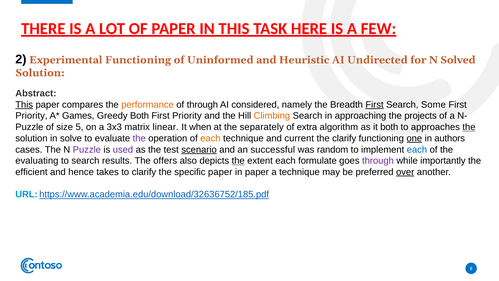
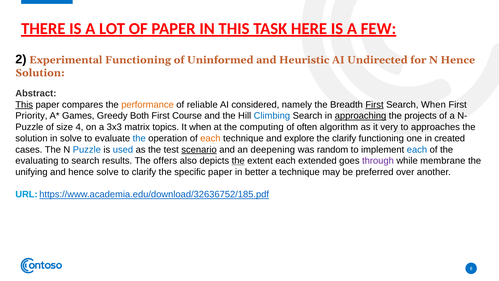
N Solved: Solved -> Hence
of through: through -> reliable
Search Some: Some -> When
Priority at (187, 116): Priority -> Course
Climbing colour: orange -> blue
approaching underline: none -> present
5: 5 -> 4
linear: linear -> topics
separately: separately -> computing
extra: extra -> often
it both: both -> very
the at (469, 127) underline: present -> none
the at (139, 138) colour: purple -> blue
current: current -> explore
one underline: present -> none
authors: authors -> created
Puzzle at (87, 149) colour: purple -> blue
used colour: purple -> blue
successful: successful -> deepening
formulate: formulate -> extended
importantly: importantly -> membrane
efficient: efficient -> unifying
hence takes: takes -> solve
in paper: paper -> better
over underline: present -> none
